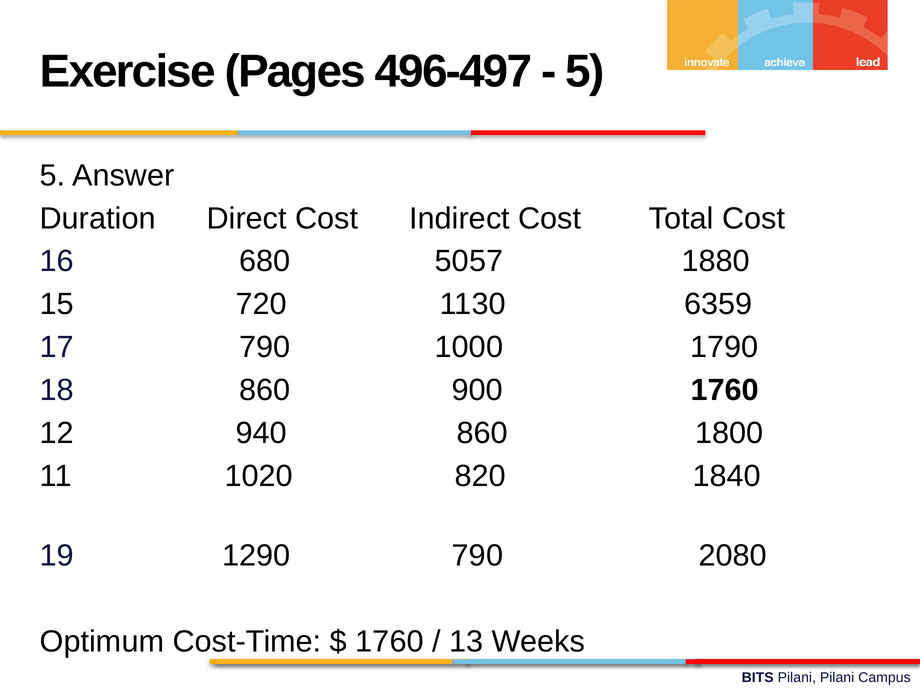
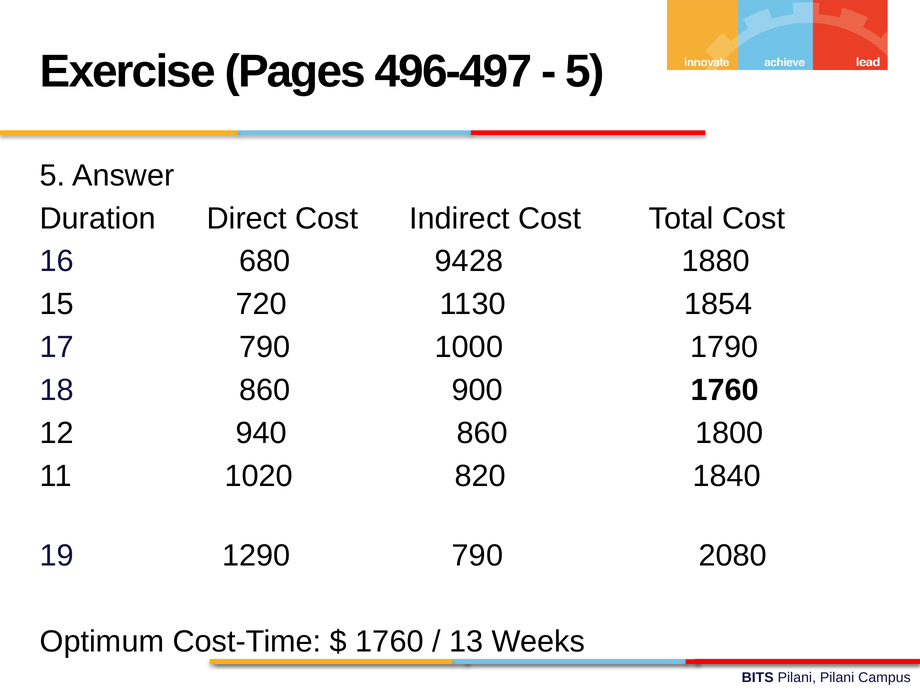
5057: 5057 -> 9428
6359: 6359 -> 1854
